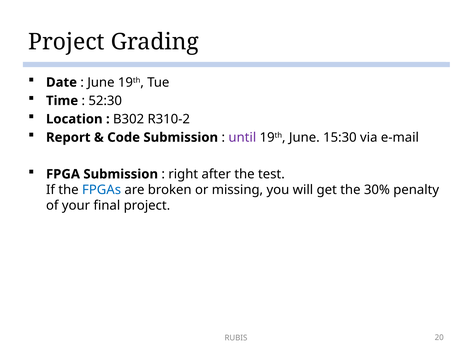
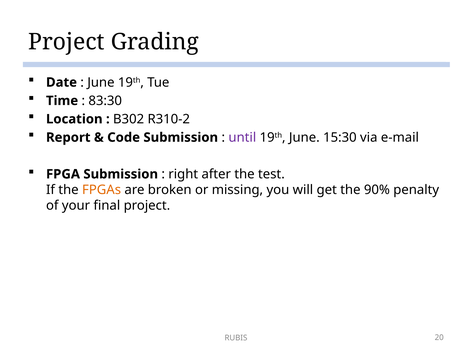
52:30: 52:30 -> 83:30
FPGAs colour: blue -> orange
30%: 30% -> 90%
